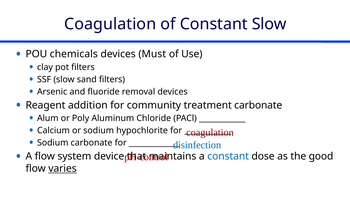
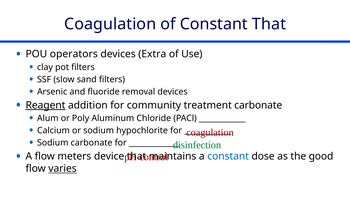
Constant Slow: Slow -> That
chemicals: chemicals -> operators
Must: Must -> Extra
Reagent underline: none -> present
disinfection colour: blue -> green
system: system -> meters
